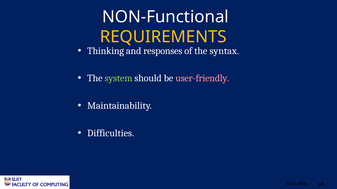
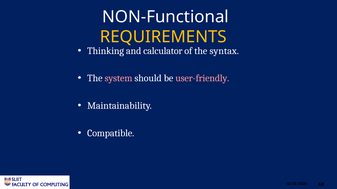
responses: responses -> calculator
system colour: light green -> pink
Difficulties: Difficulties -> Compatible
